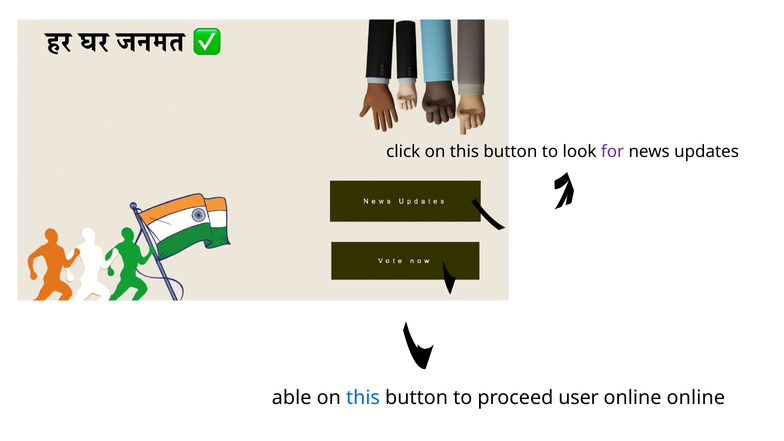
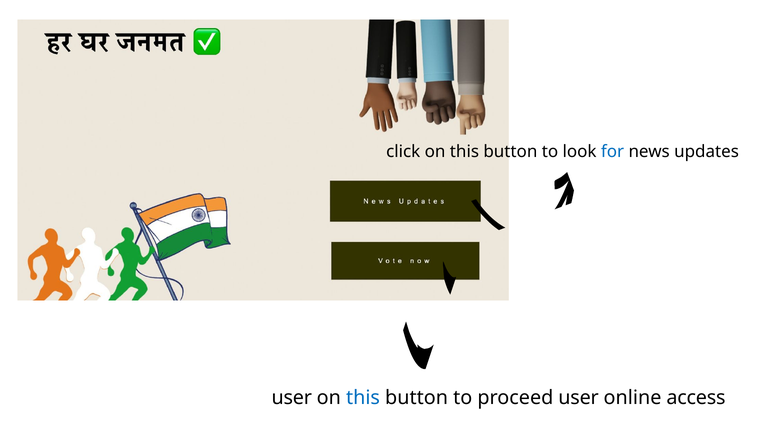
for colour: purple -> blue
able at (292, 398): able -> user
online online: online -> access
